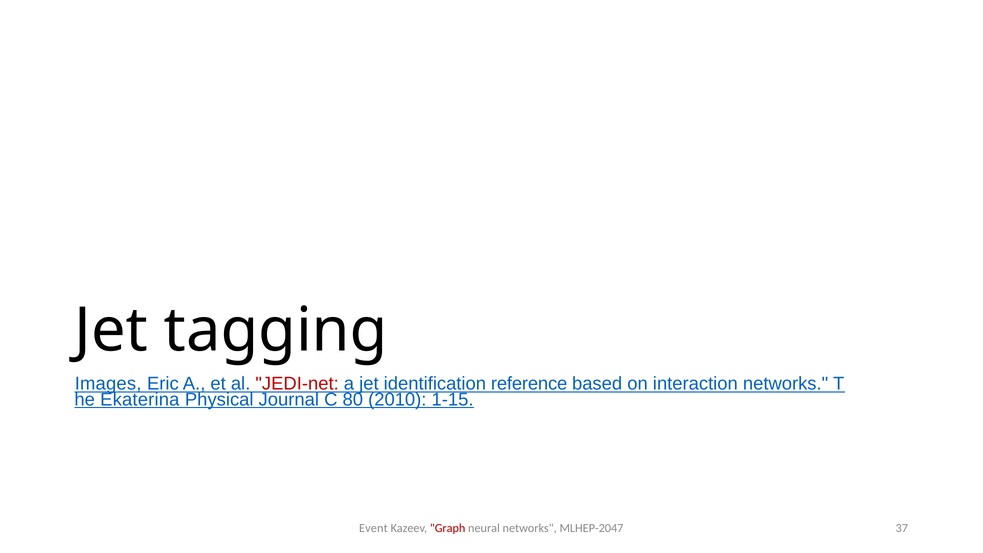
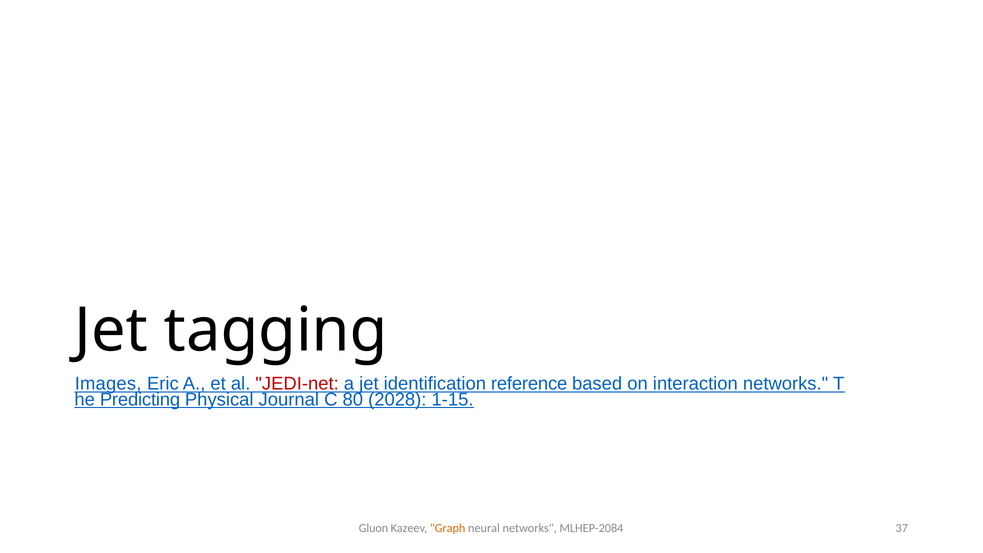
Ekaterina: Ekaterina -> Predicting
2010: 2010 -> 2028
Event: Event -> Gluon
Graph colour: red -> orange
MLHEP-2047: MLHEP-2047 -> MLHEP-2084
